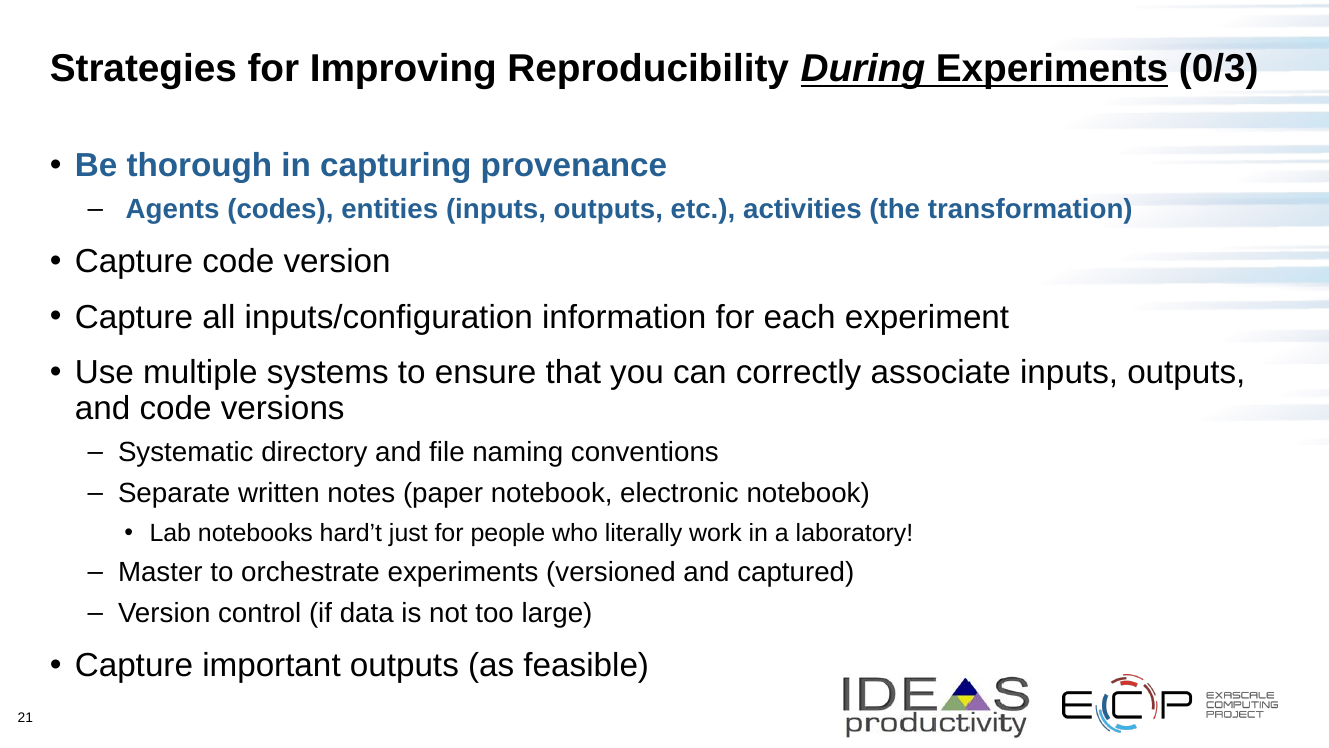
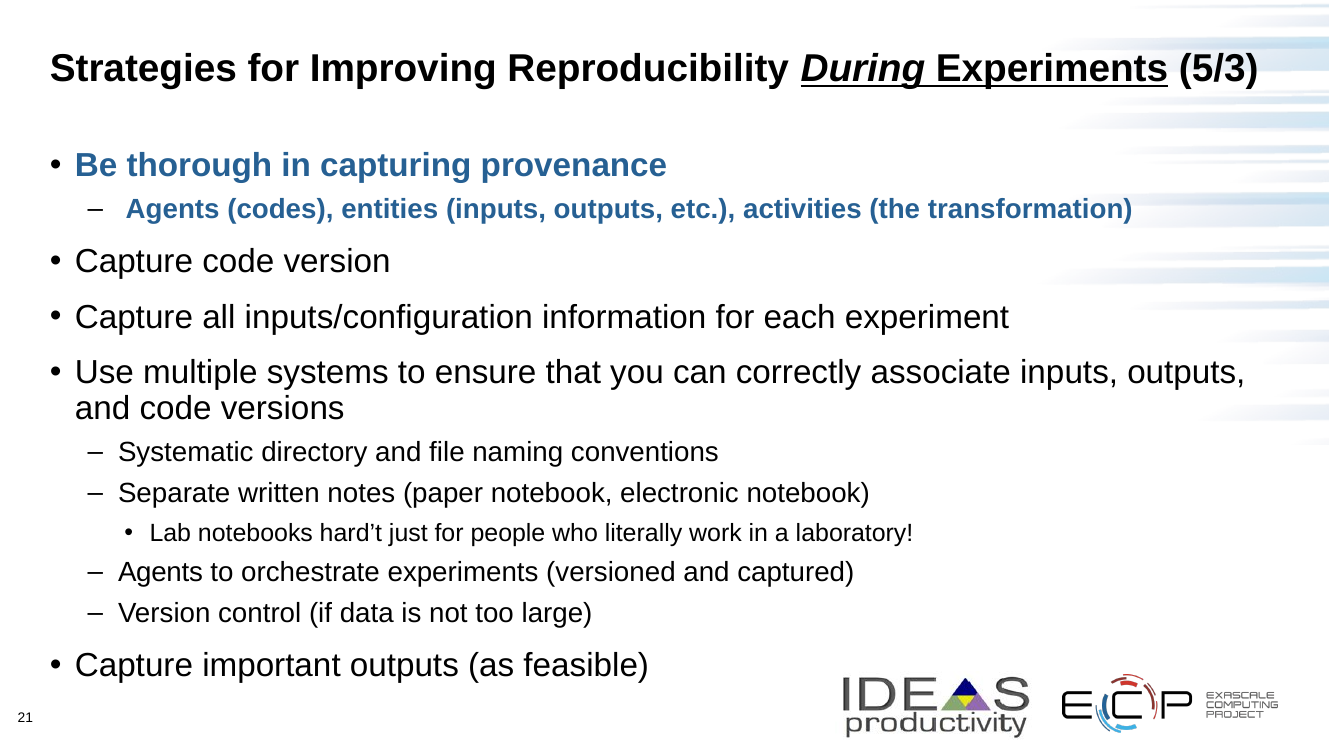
0/3: 0/3 -> 5/3
Master at (160, 572): Master -> Agents
